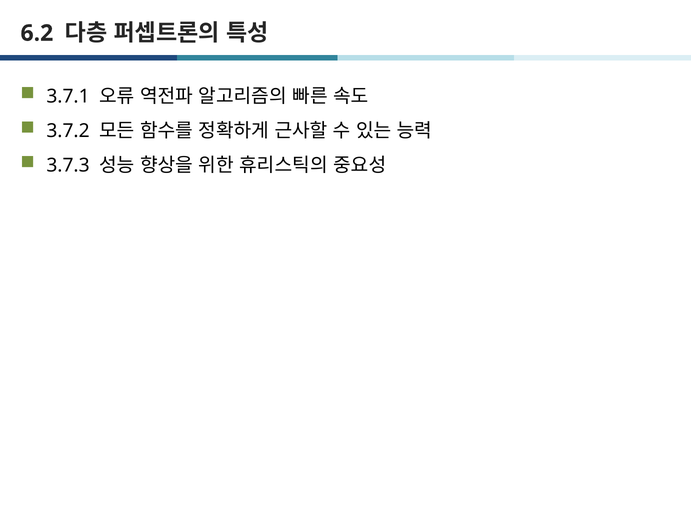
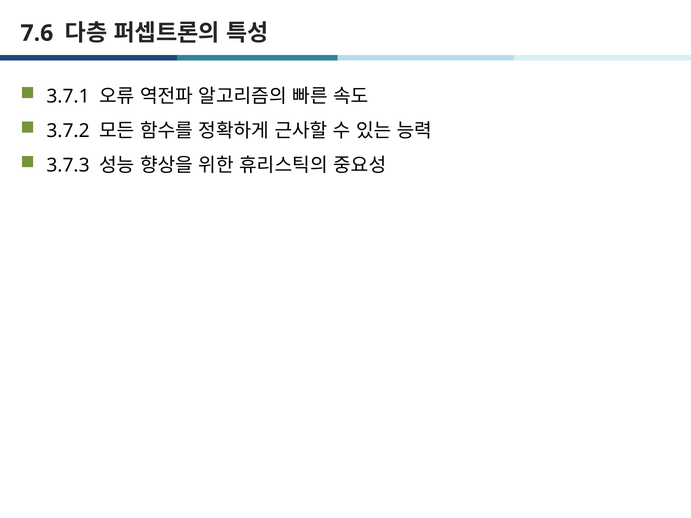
6.2: 6.2 -> 7.6
